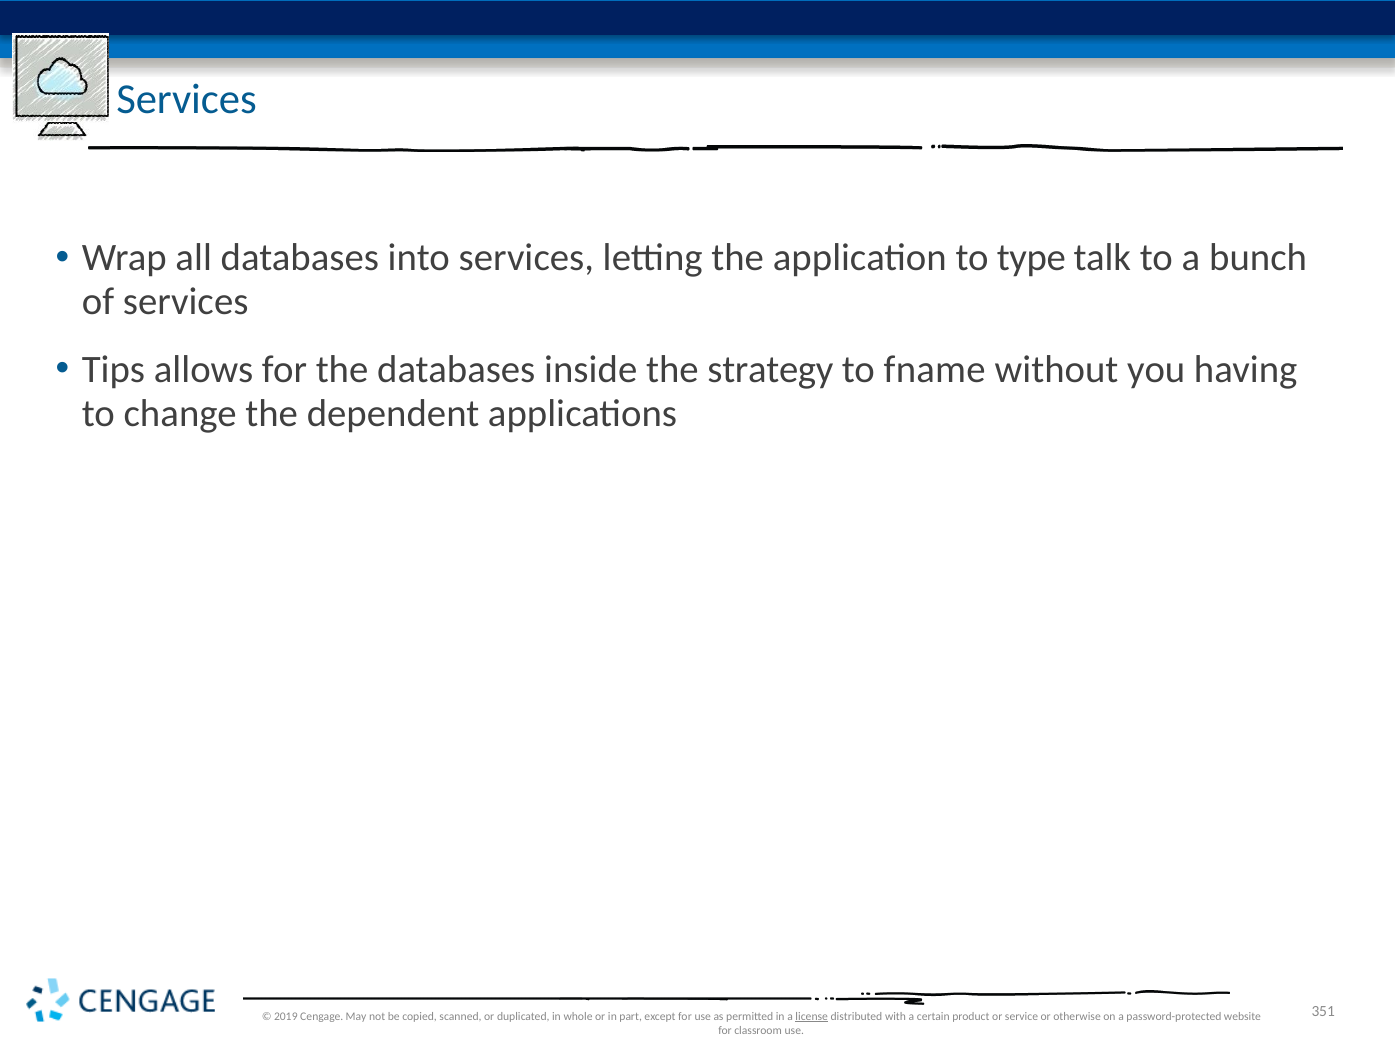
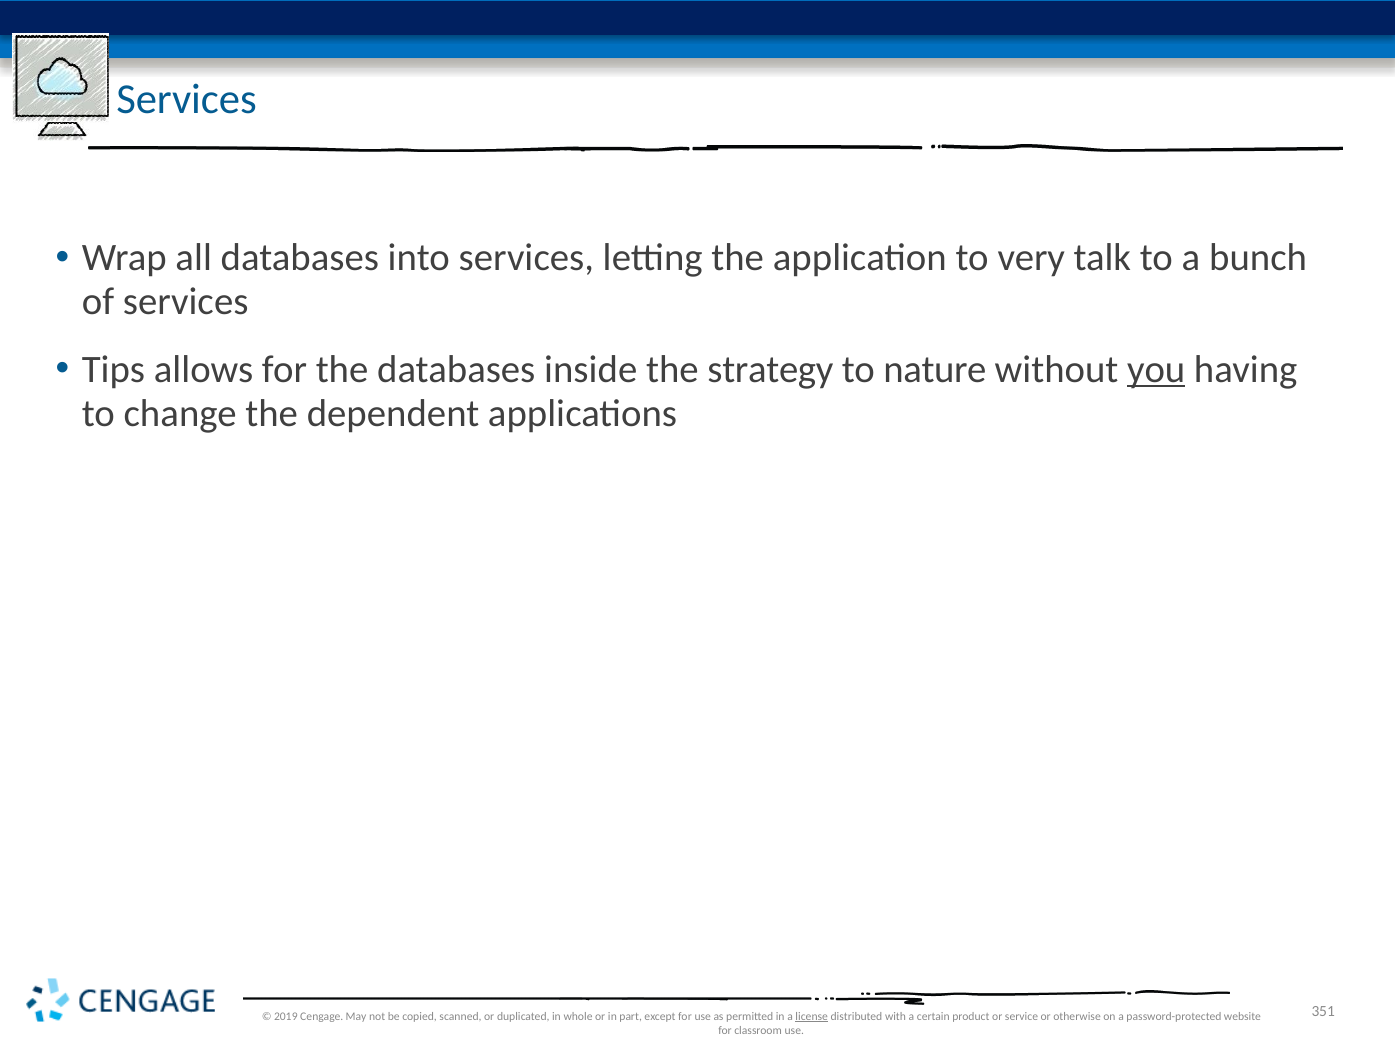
type: type -> very
fname: fname -> nature
you underline: none -> present
